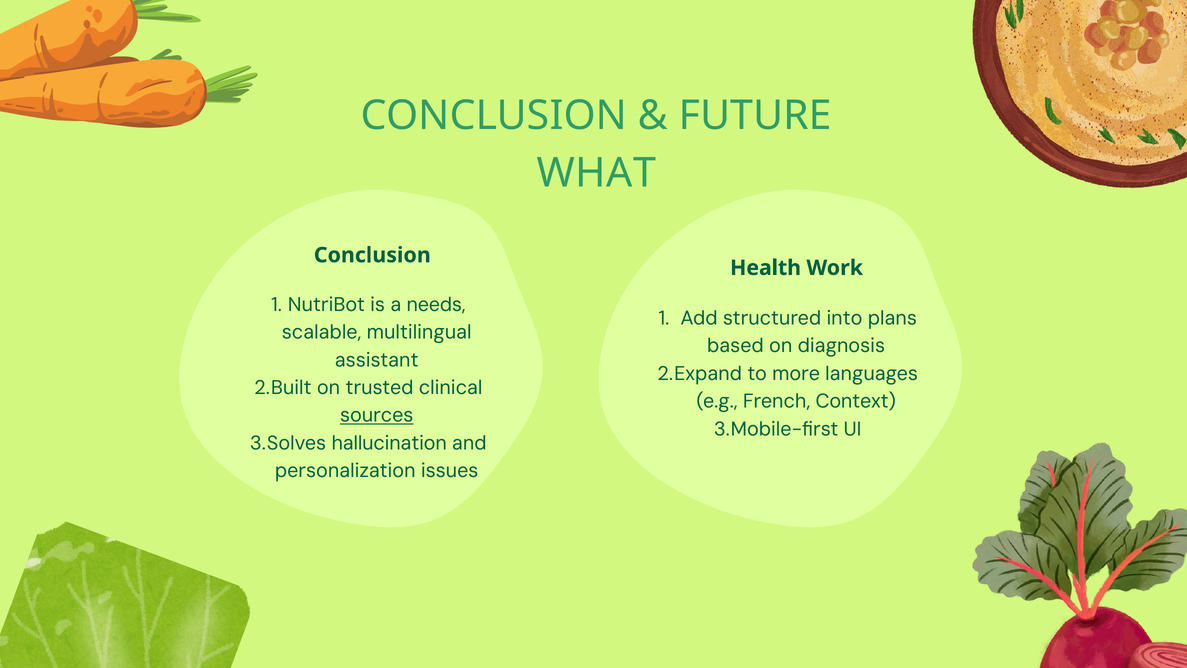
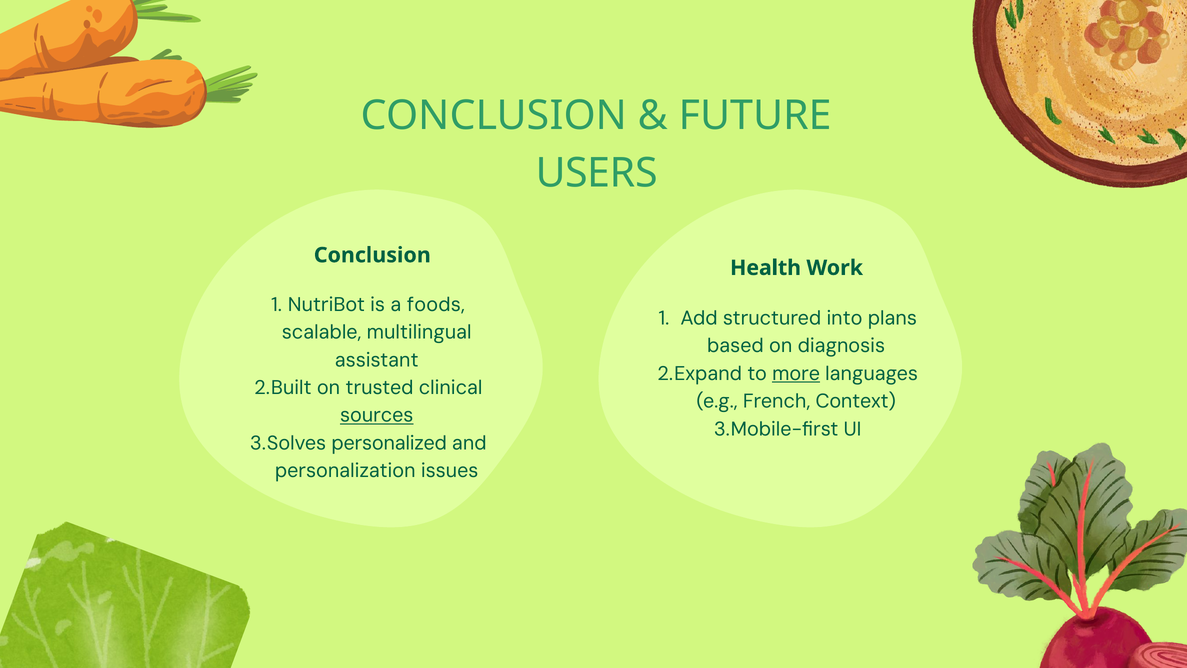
WHAT: WHAT -> USERS
needs: needs -> foods
more underline: none -> present
hallucination: hallucination -> personalized
